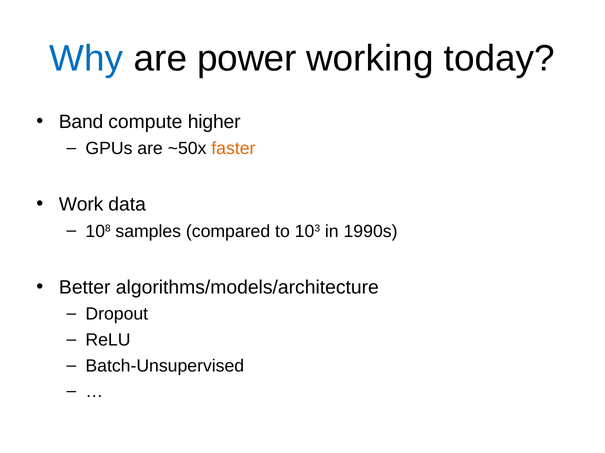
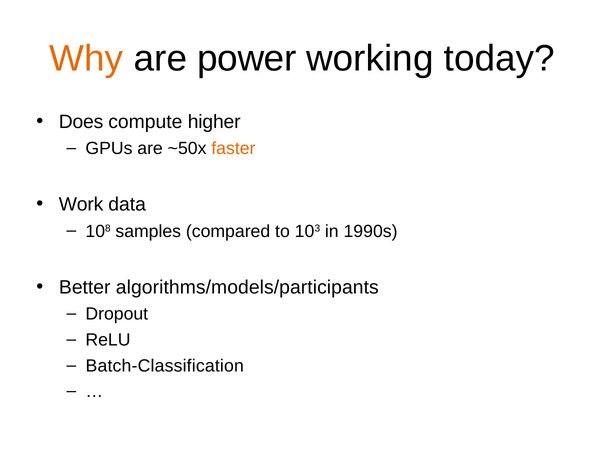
Why colour: blue -> orange
Band: Band -> Does
algorithms/models/architecture: algorithms/models/architecture -> algorithms/models/participants
Batch-Unsupervised: Batch-Unsupervised -> Batch-Classification
